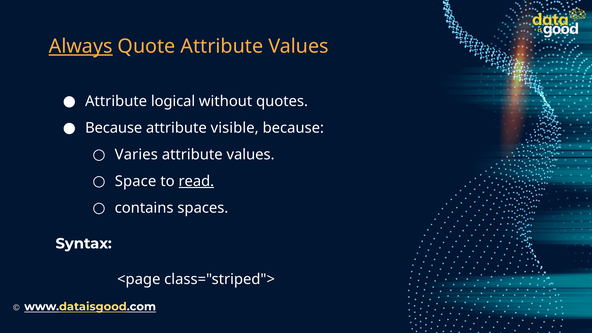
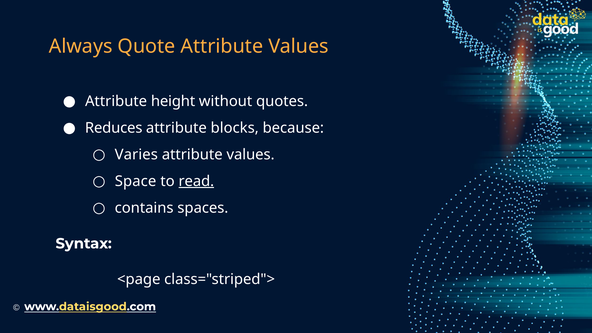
Always underline: present -> none
logical: logical -> height
Because at (114, 128): Because -> Reduces
visible: visible -> blocks
